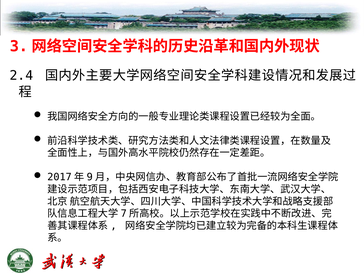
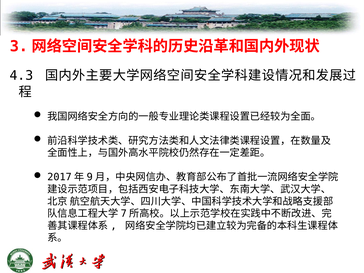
2.4: 2.4 -> 4.3
